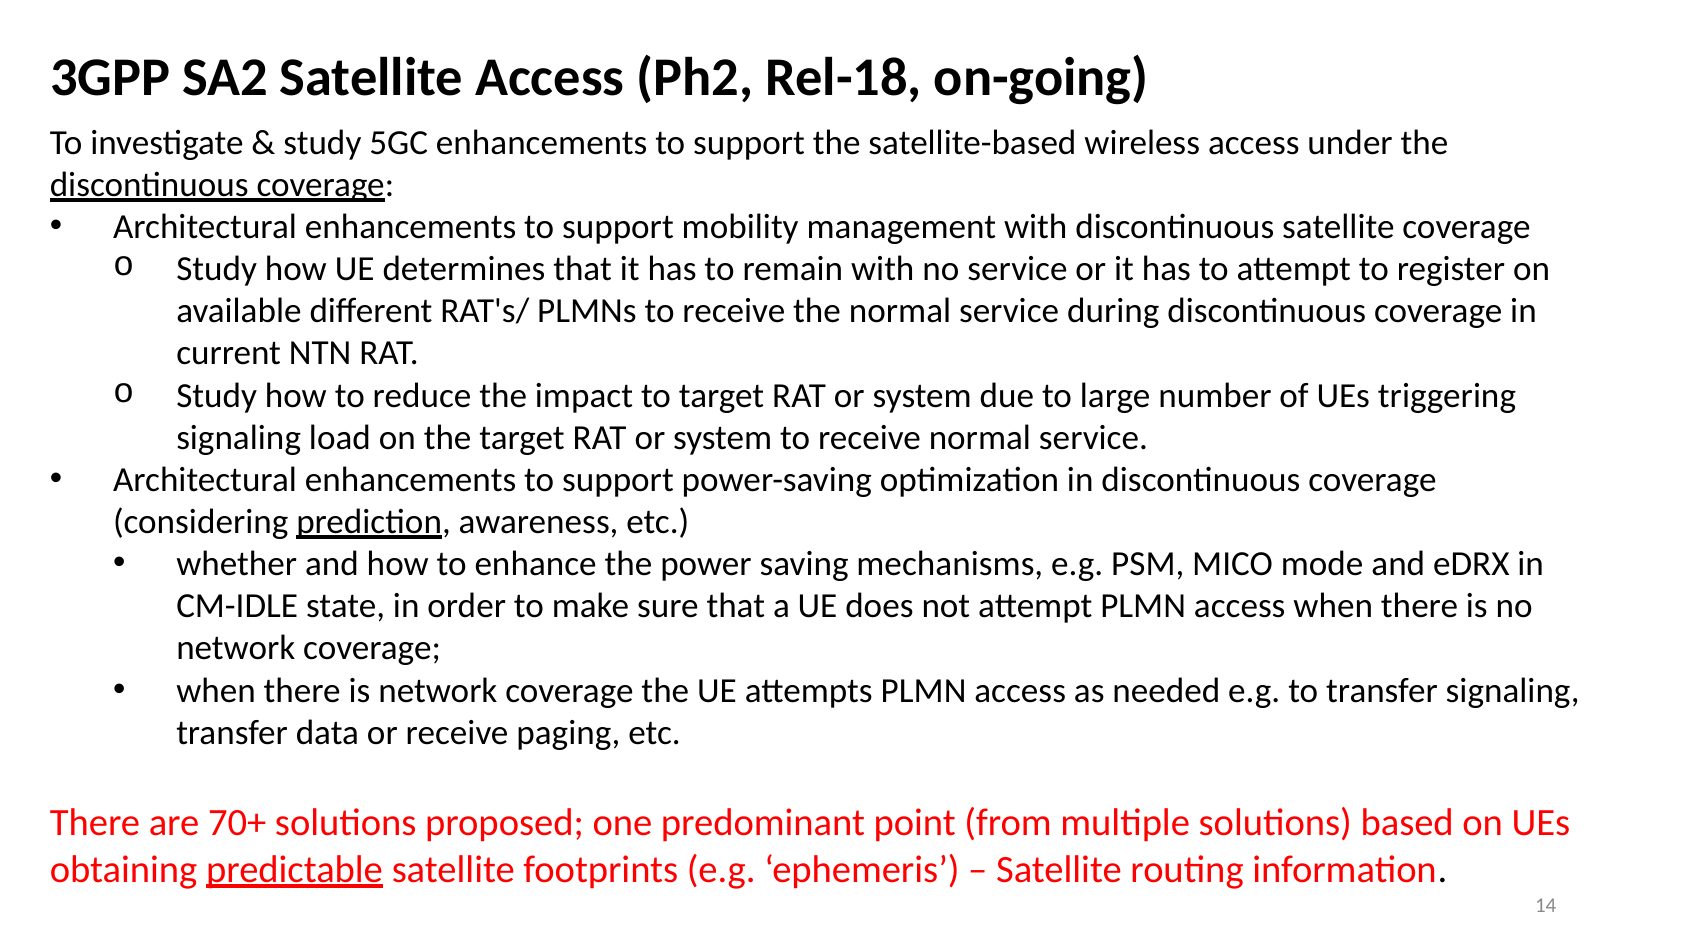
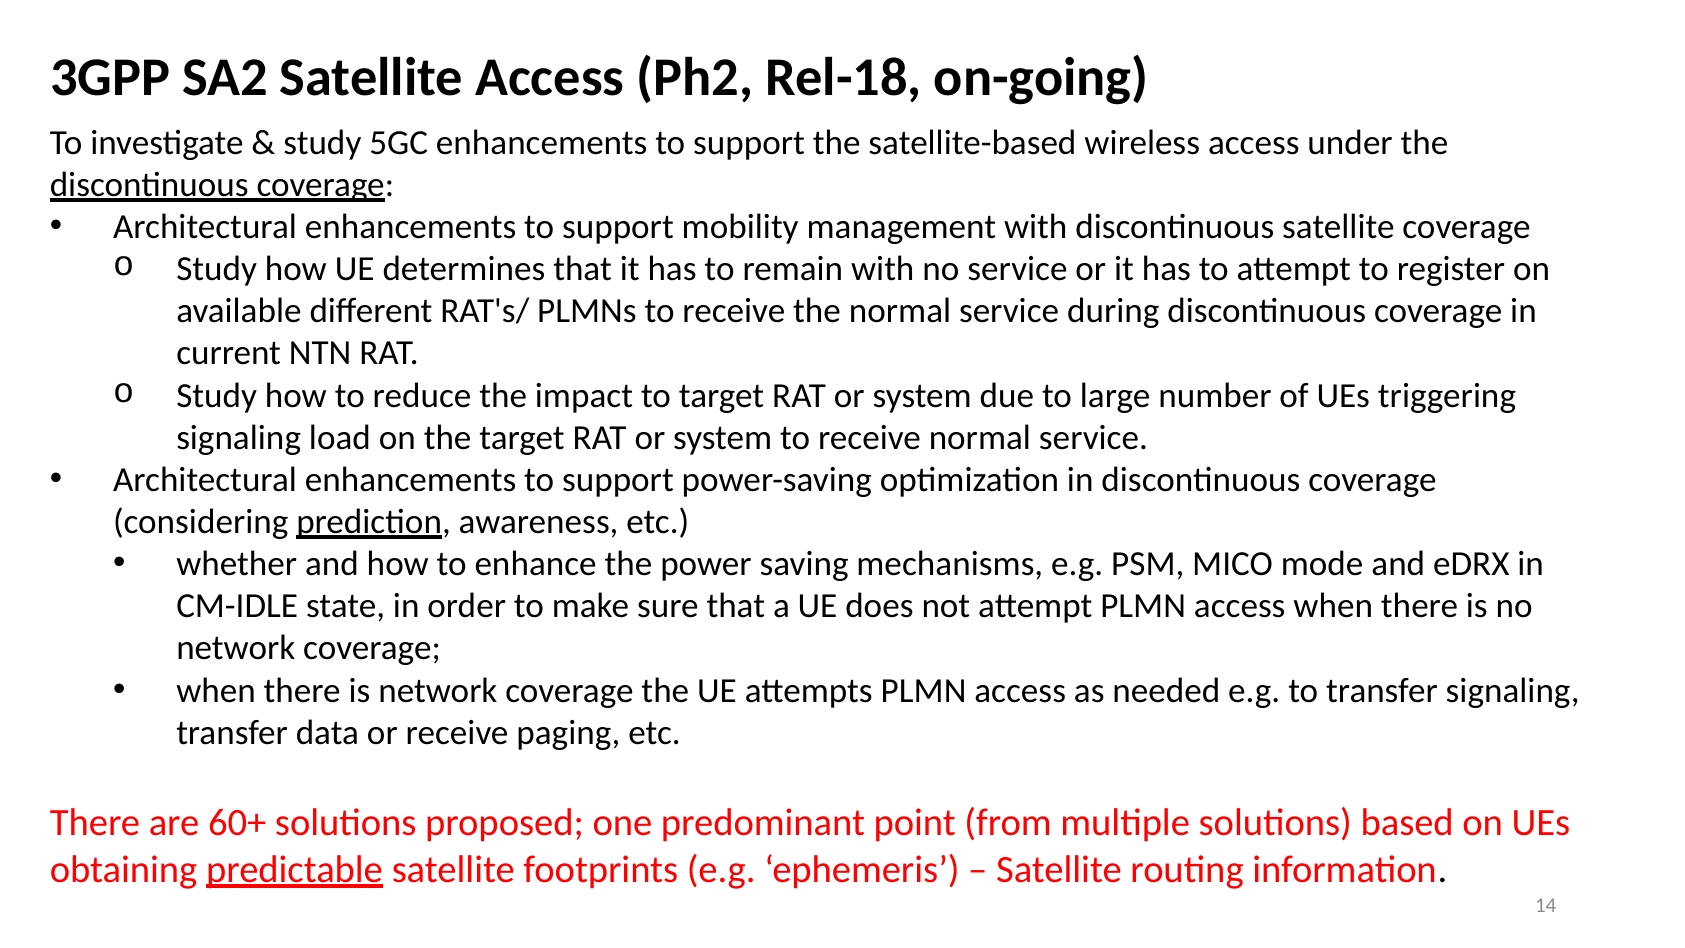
70+: 70+ -> 60+
